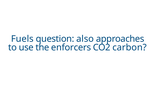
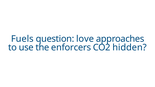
also: also -> love
carbon: carbon -> hidden
